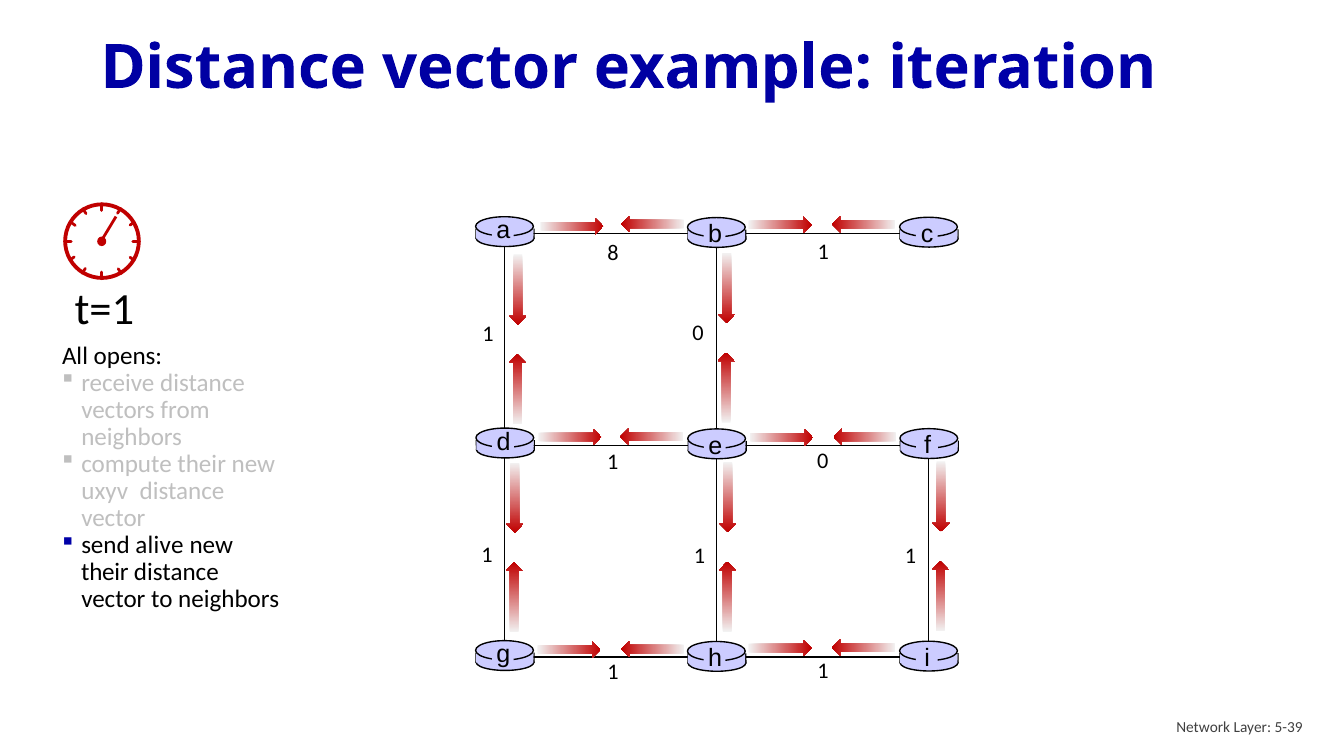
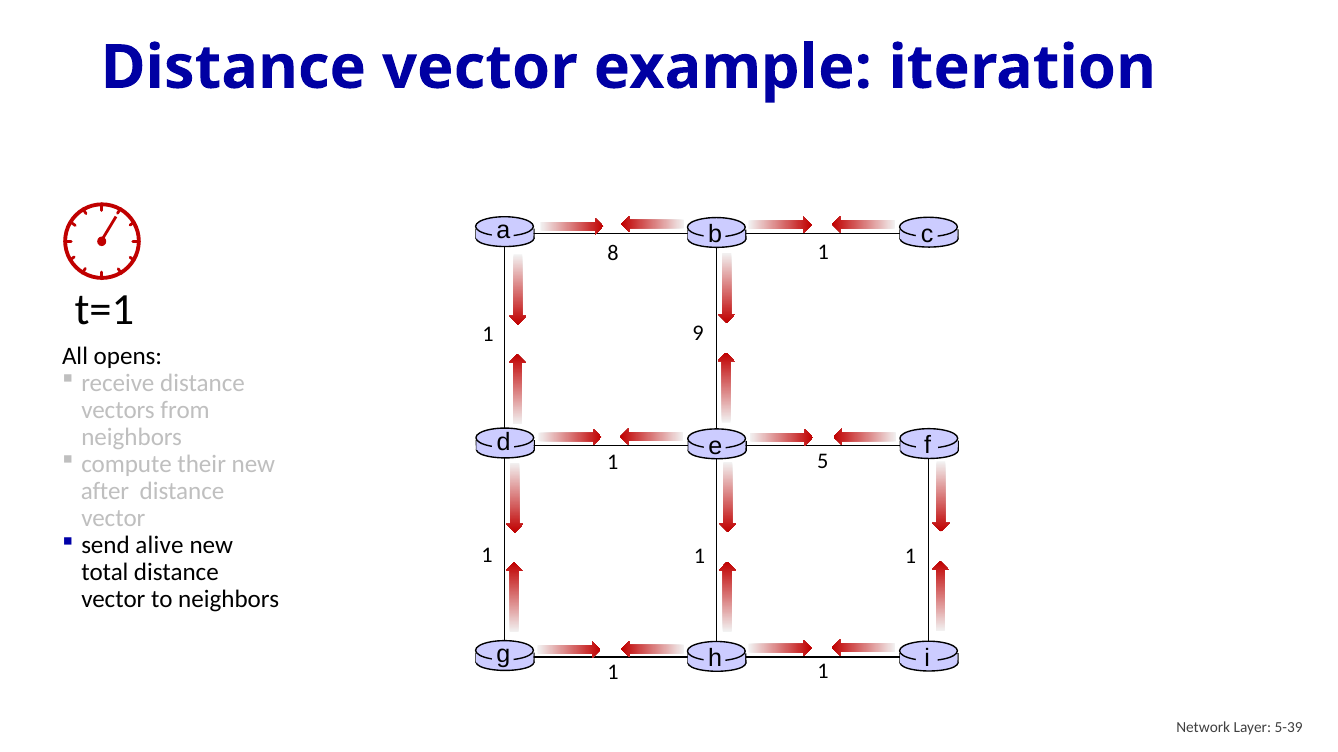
0 at (698, 334): 0 -> 9
0 at (823, 461): 0 -> 5
uxyv: uxyv -> after
their at (105, 573): their -> total
